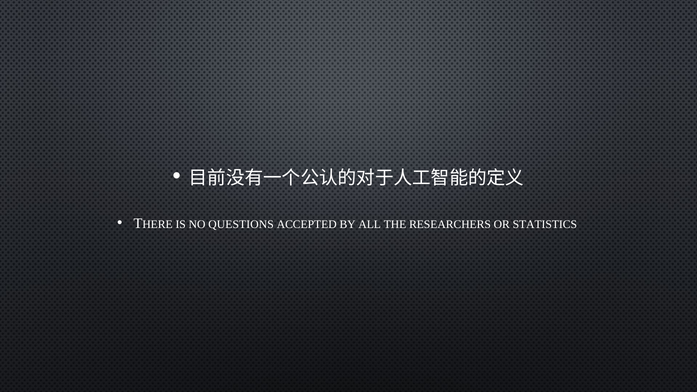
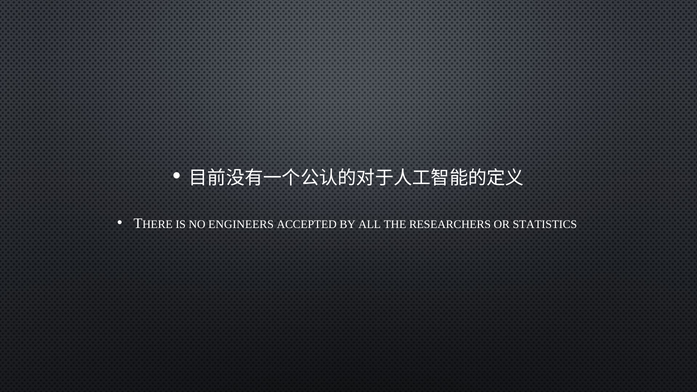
QUESTIONS: QUESTIONS -> ENGINEERS
